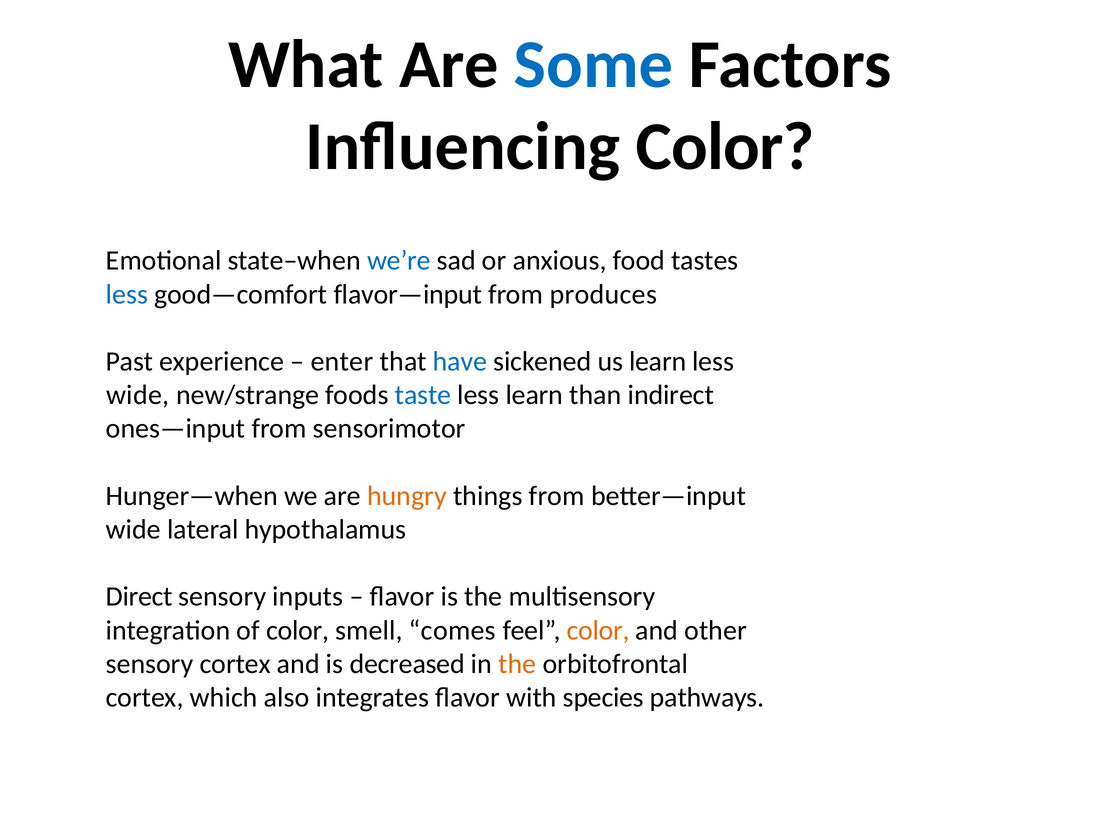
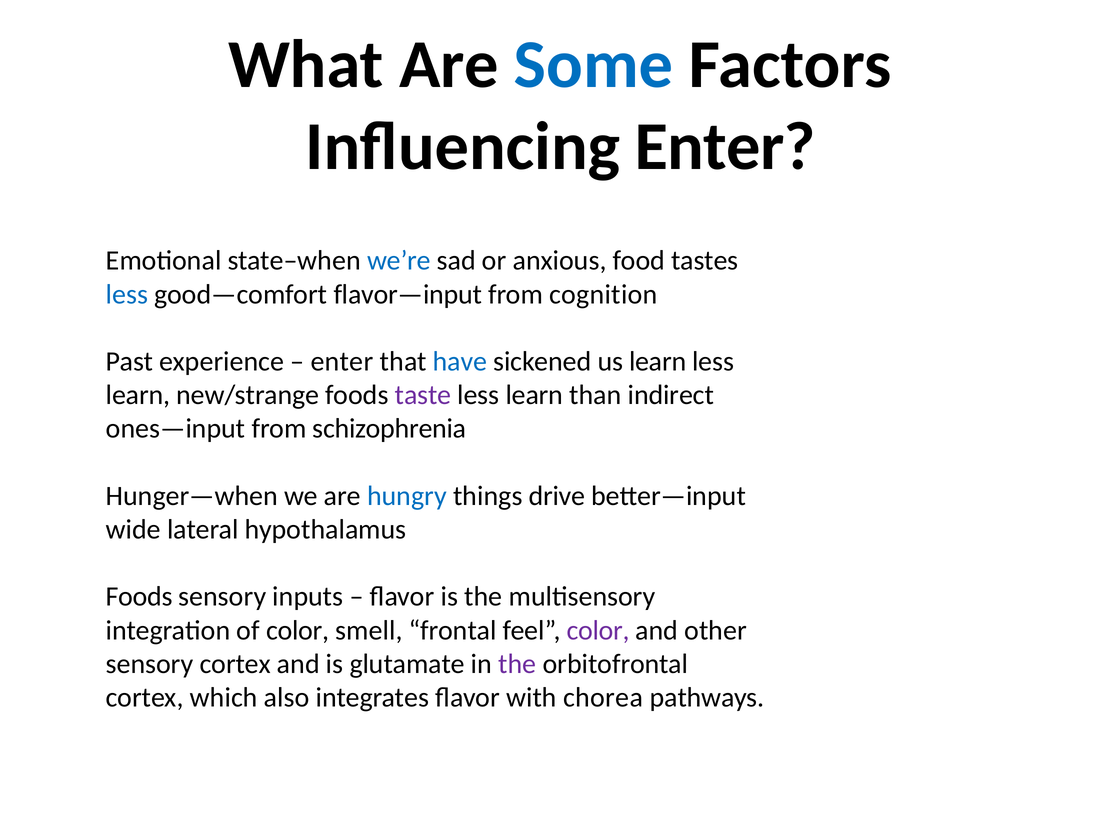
Influencing Color: Color -> Enter
produces: produces -> cognition
wide at (138, 395): wide -> learn
taste colour: blue -> purple
sensorimotor: sensorimotor -> schizophrenia
hungry colour: orange -> blue
things from: from -> drive
Direct at (139, 597): Direct -> Foods
comes: comes -> frontal
color at (598, 630) colour: orange -> purple
decreased: decreased -> glutamate
the at (517, 664) colour: orange -> purple
species: species -> chorea
